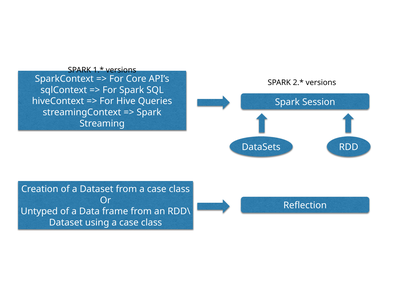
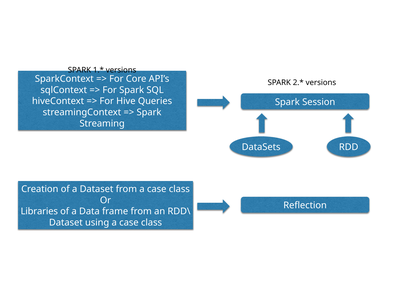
Untyped: Untyped -> Libraries
